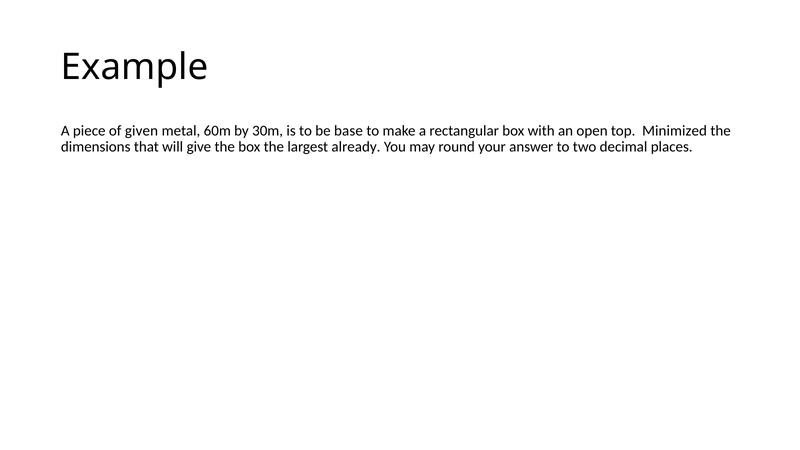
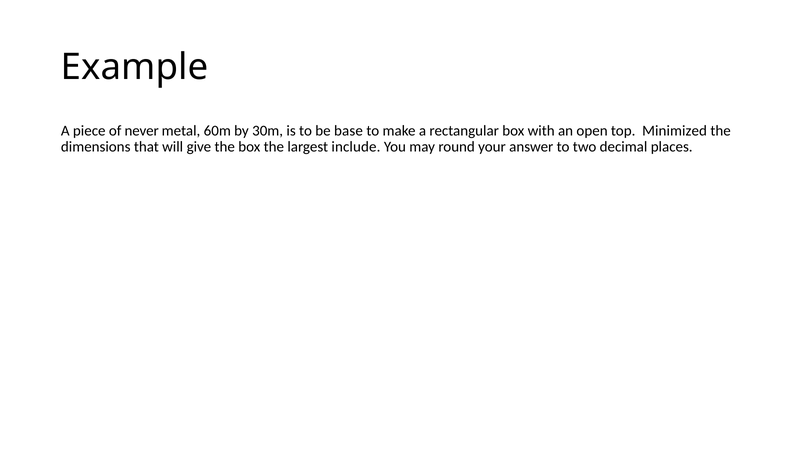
given: given -> never
already: already -> include
